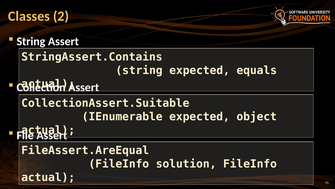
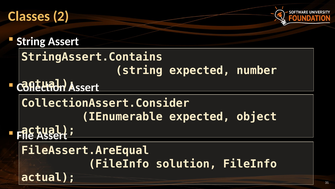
equals: equals -> number
CollectionAssert.Suitable: CollectionAssert.Suitable -> CollectionAssert.Consider
